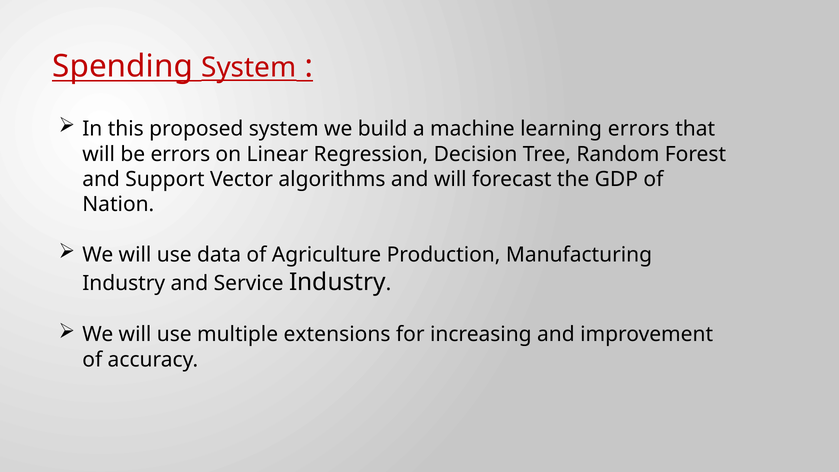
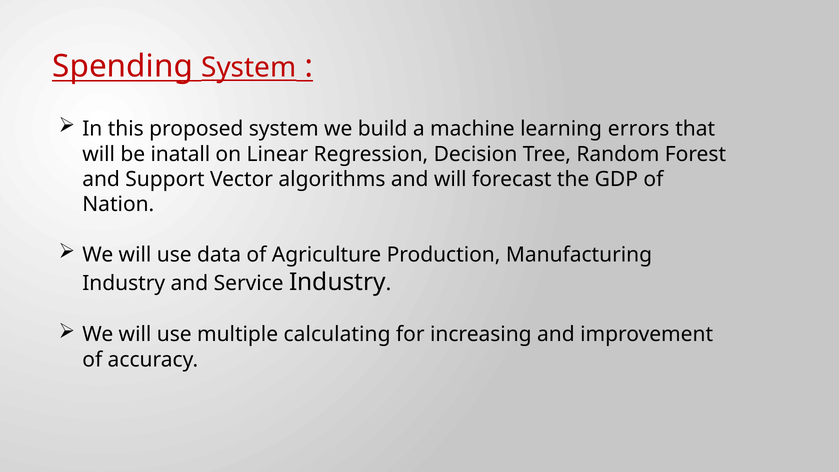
be errors: errors -> inatall
extensions: extensions -> calculating
